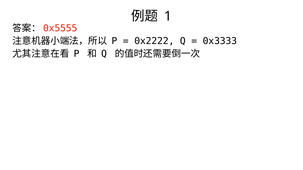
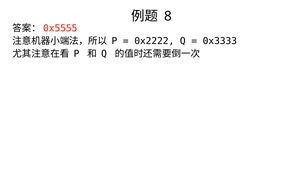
1: 1 -> 8
